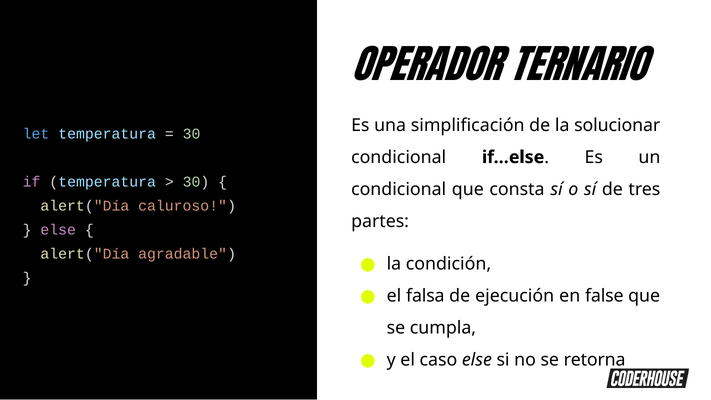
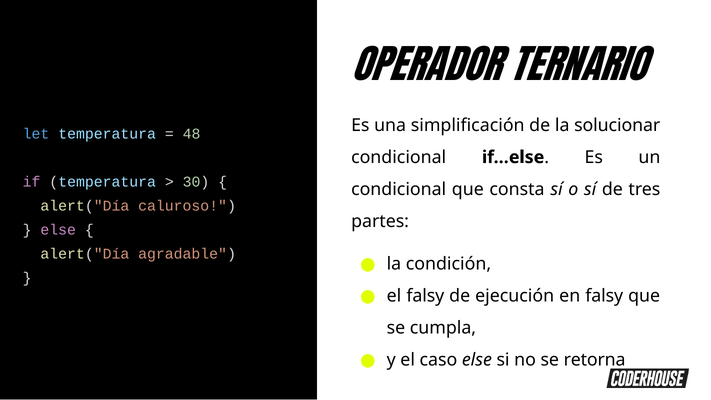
30 at (192, 134): 30 -> 48
el falsa: falsa -> falsy
en false: false -> falsy
